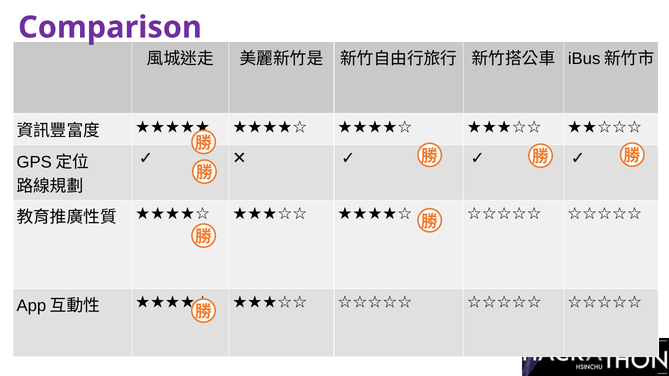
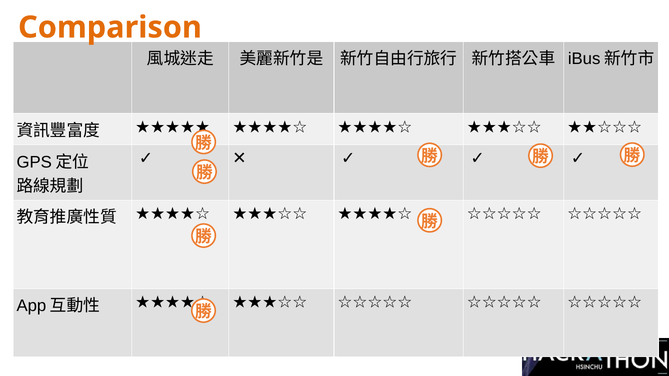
Comparison colour: purple -> orange
